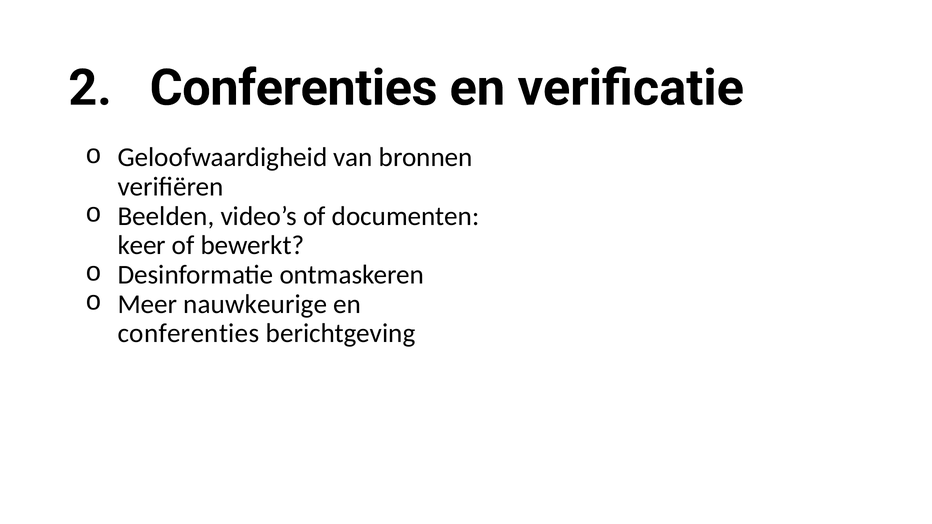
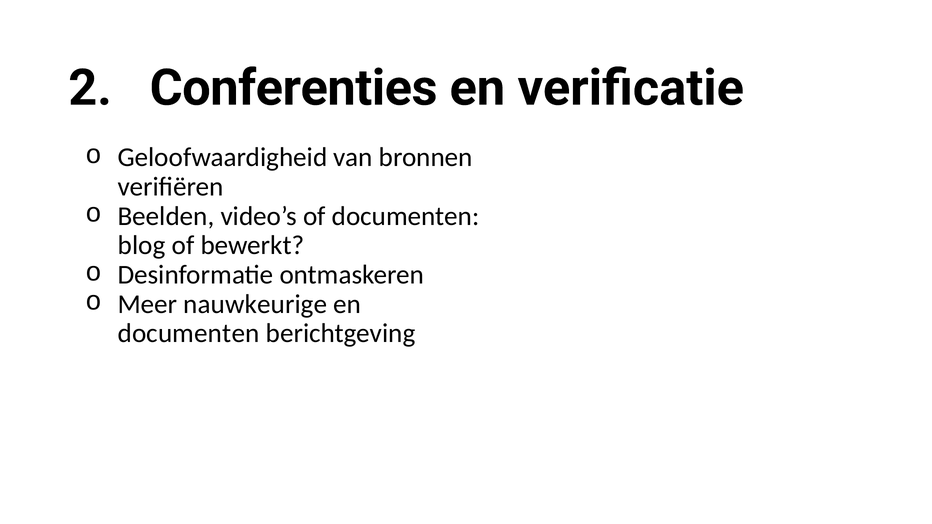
keer: keer -> blog
conferenties at (188, 334): conferenties -> documenten
